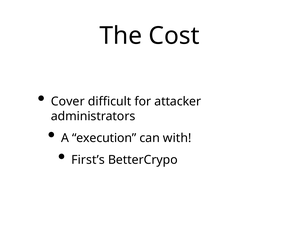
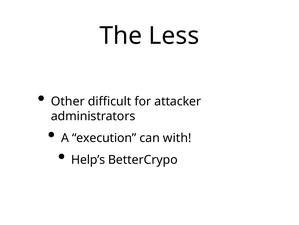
Cost: Cost -> Less
Cover: Cover -> Other
First’s: First’s -> Help’s
